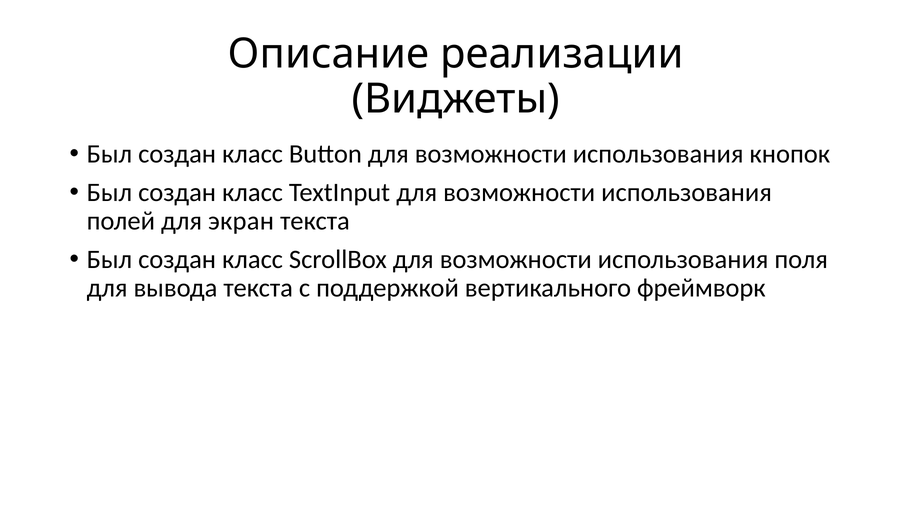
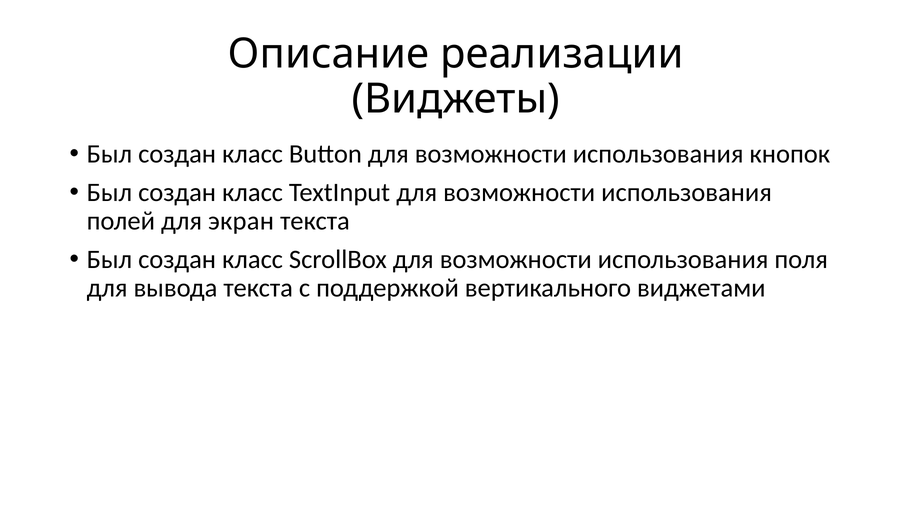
фреймворк: фреймворк -> виджетами
